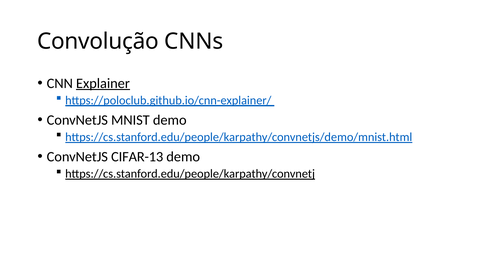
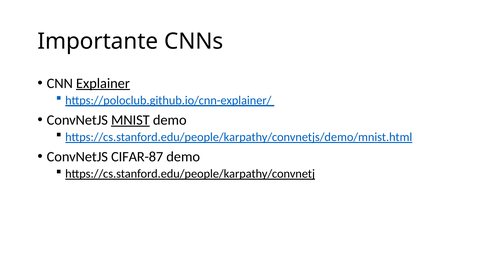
Convolução: Convolução -> Importante
MNIST underline: none -> present
CIFAR-13: CIFAR-13 -> CIFAR-87
